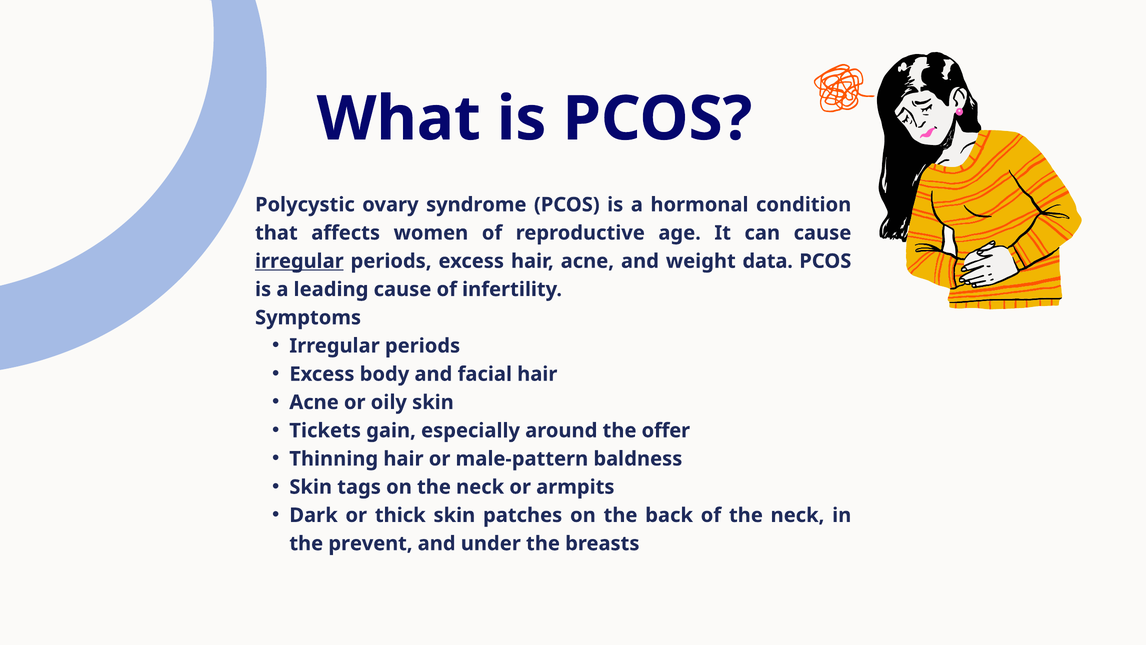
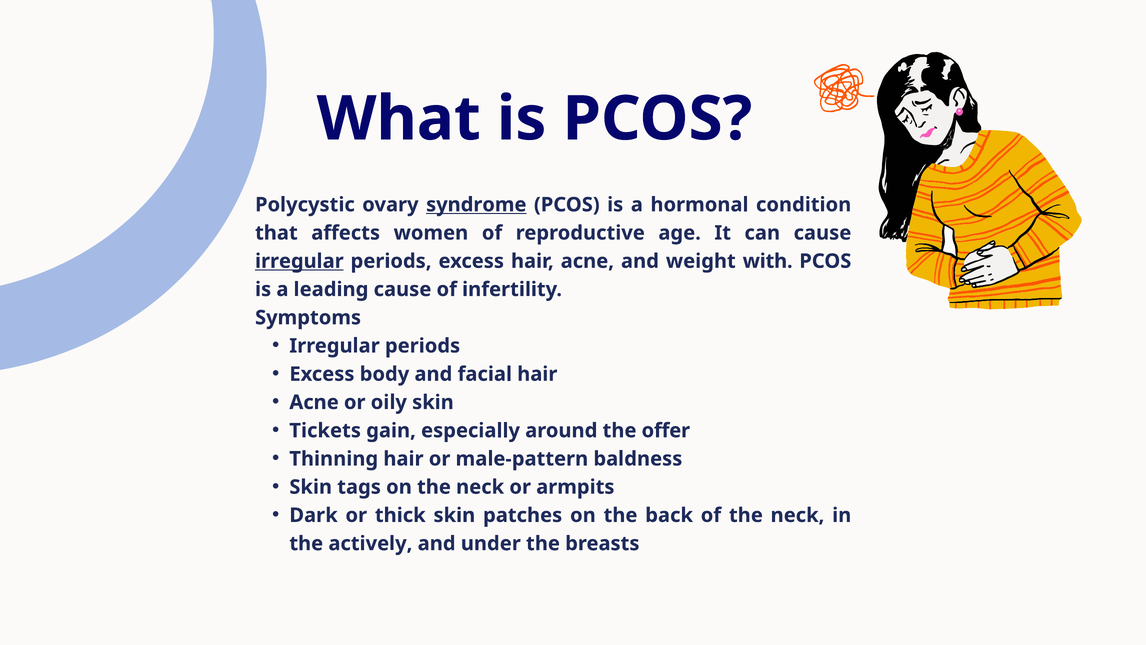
syndrome underline: none -> present
data: data -> with
prevent: prevent -> actively
